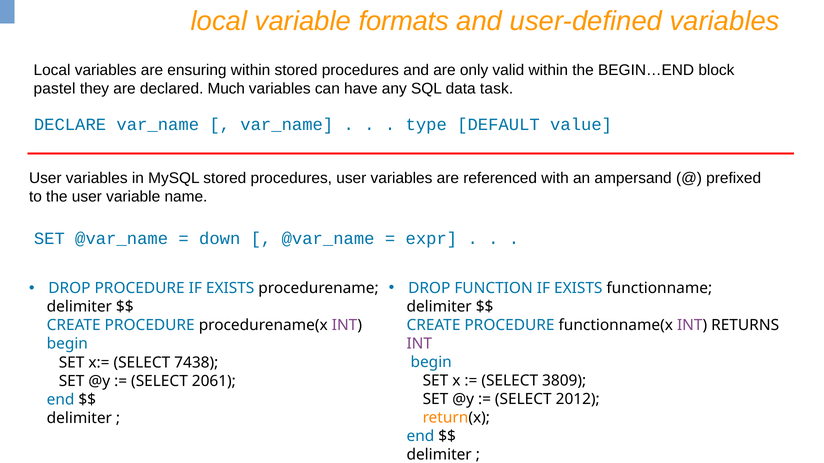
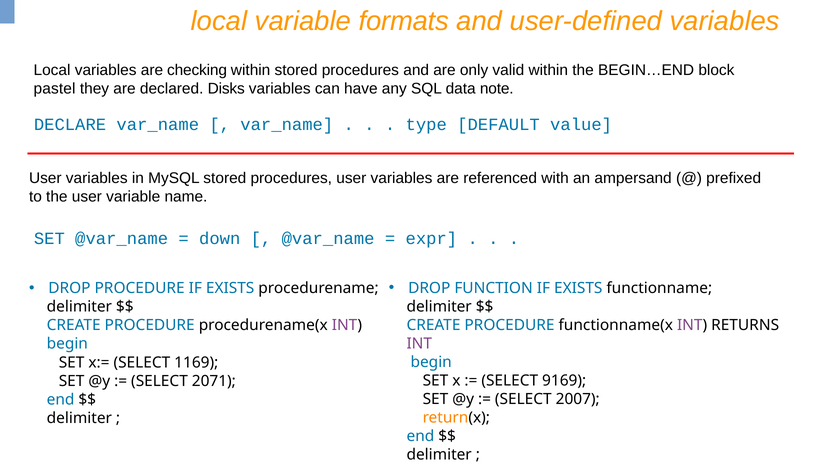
ensuring: ensuring -> checking
Much: Much -> Disks
task: task -> note
7438: 7438 -> 1169
3809: 3809 -> 9169
2061: 2061 -> 2071
2012: 2012 -> 2007
